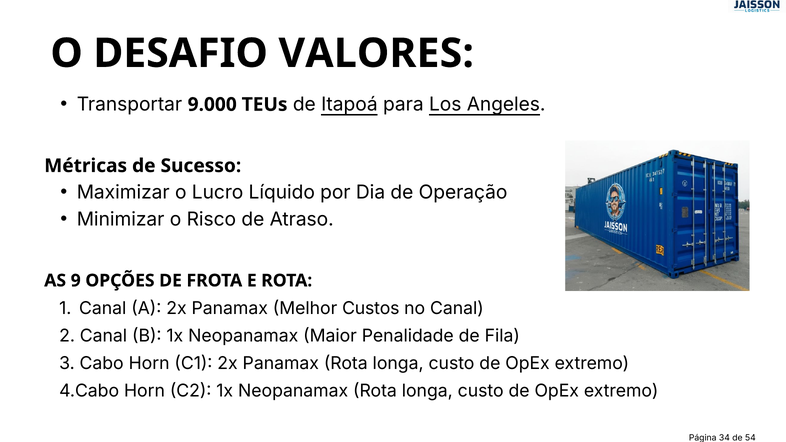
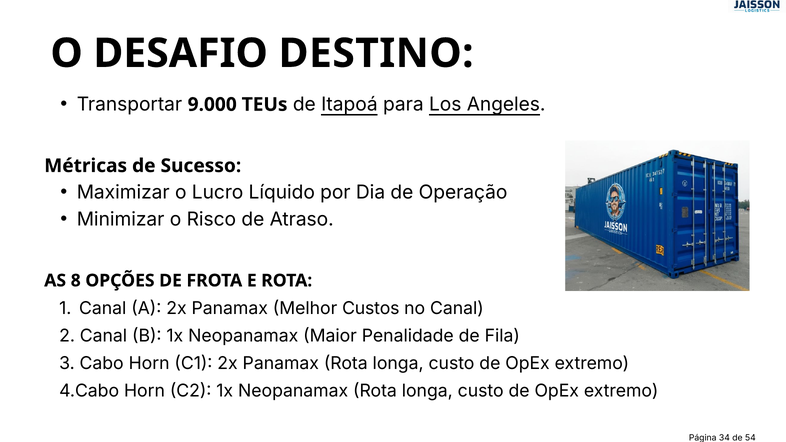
VALORES: VALORES -> DESTINO
9: 9 -> 8
